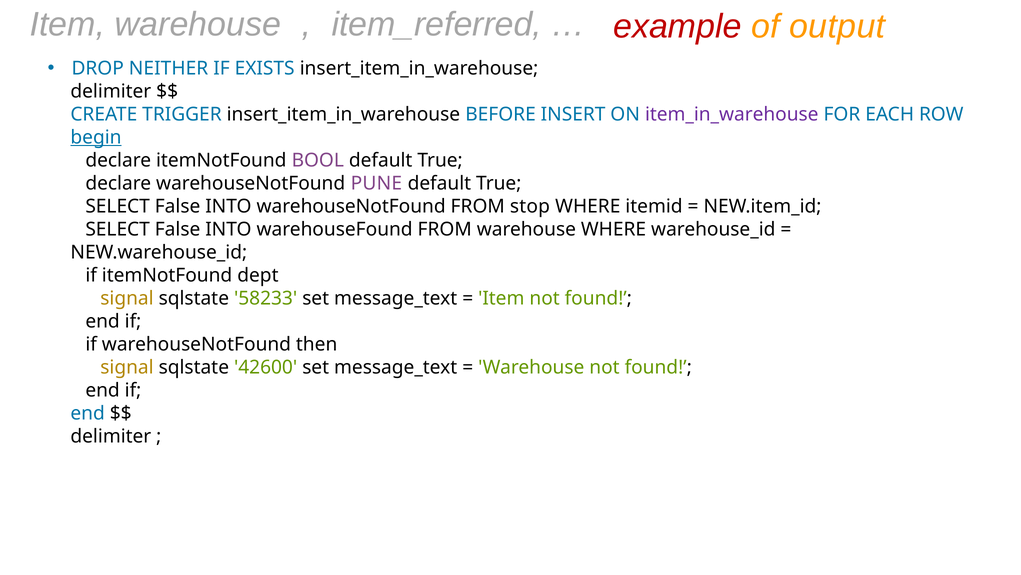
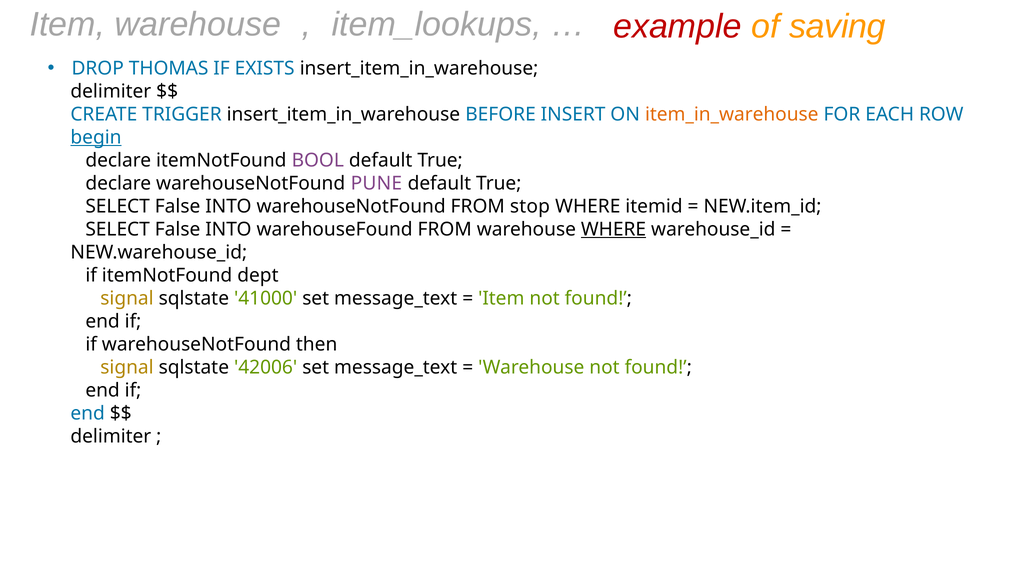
item_referred: item_referred -> item_lookups
output: output -> saving
NEITHER: NEITHER -> THOMAS
item_in_warehouse colour: purple -> orange
WHERE at (614, 229) underline: none -> present
58233: 58233 -> 41000
42600: 42600 -> 42006
